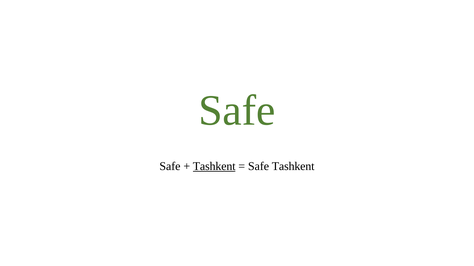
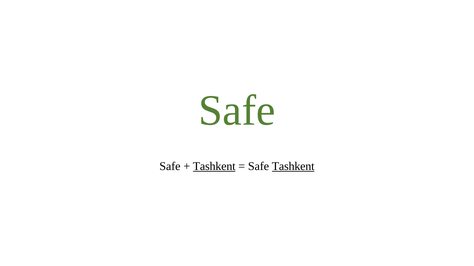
Tashkent at (293, 167) underline: none -> present
